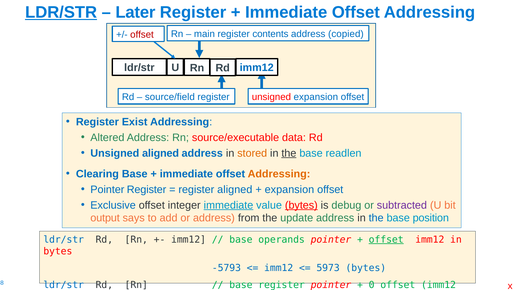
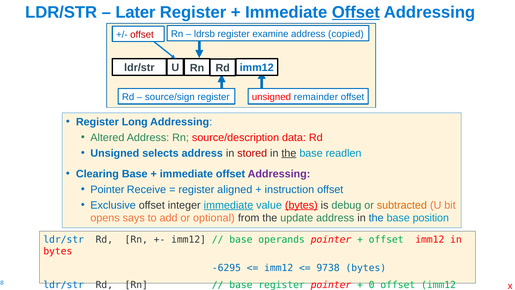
LDR/STR at (61, 12) underline: present -> none
Offset at (356, 12) underline: none -> present
main: main -> ldrsb
contents: contents -> examine
source/field: source/field -> source/sign
unsigned expansion: expansion -> remainder
Exist: Exist -> Long
source/executable: source/executable -> source/description
Unsigned aligned: aligned -> selects
stored colour: orange -> red
Addressing at (279, 174) colour: orange -> purple
Pointer Register: Register -> Receive
expansion at (289, 189): expansion -> instruction
subtracted colour: purple -> orange
output: output -> opens
or address: address -> optional
offset at (386, 239) underline: present -> none
-5793: -5793 -> -6295
5973: 5973 -> 9738
